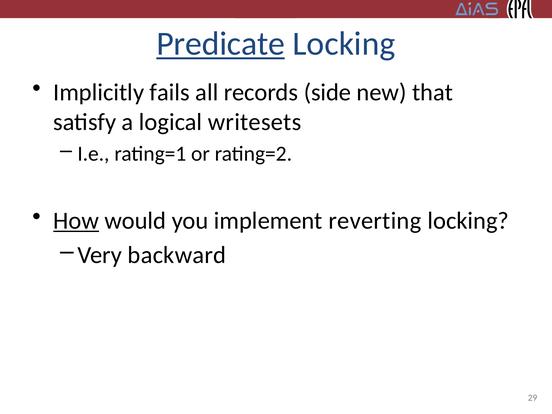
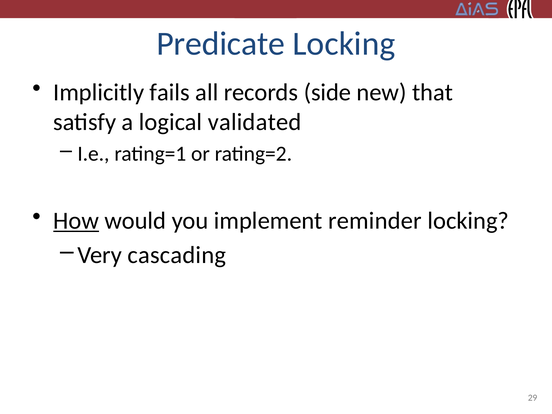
Predicate underline: present -> none
writesets: writesets -> validated
reverting: reverting -> reminder
backward: backward -> cascading
